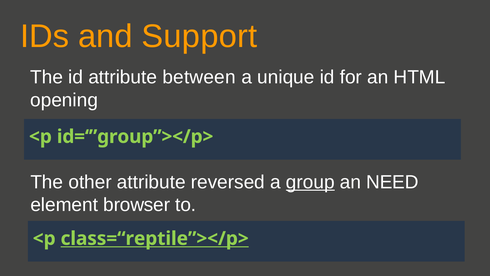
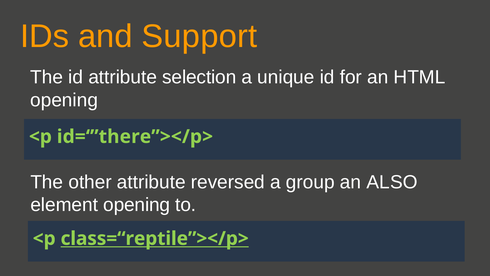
between: between -> selection
id=‘”group”></p>: id=‘”group”></p> -> id=‘”there”></p>
group underline: present -> none
NEED: NEED -> ALSO
element browser: browser -> opening
